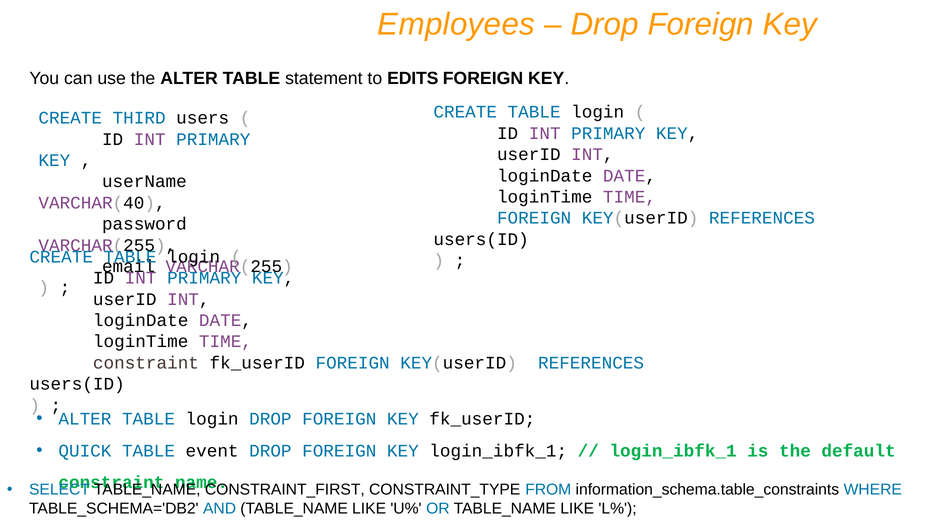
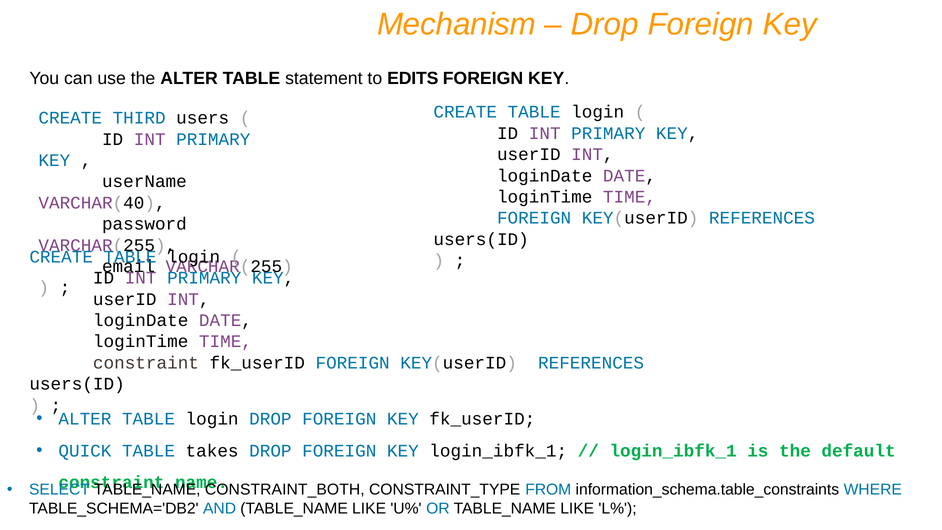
Employees: Employees -> Mechanism
event: event -> takes
CONSTRAINT_FIRST: CONSTRAINT_FIRST -> CONSTRAINT_BOTH
